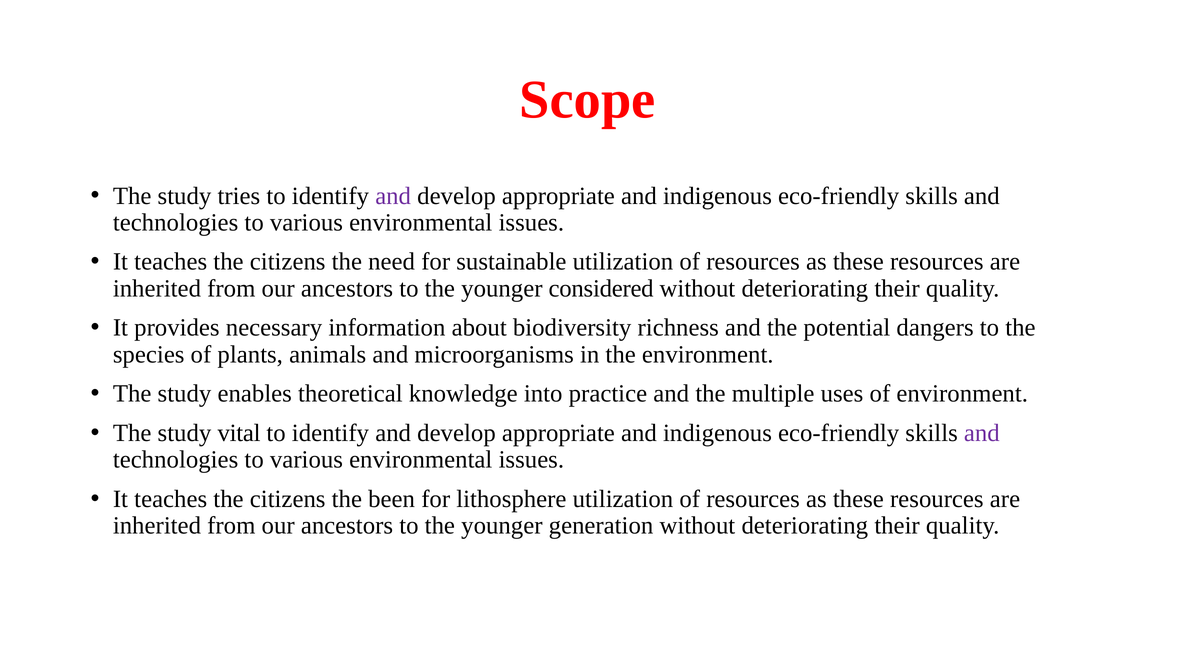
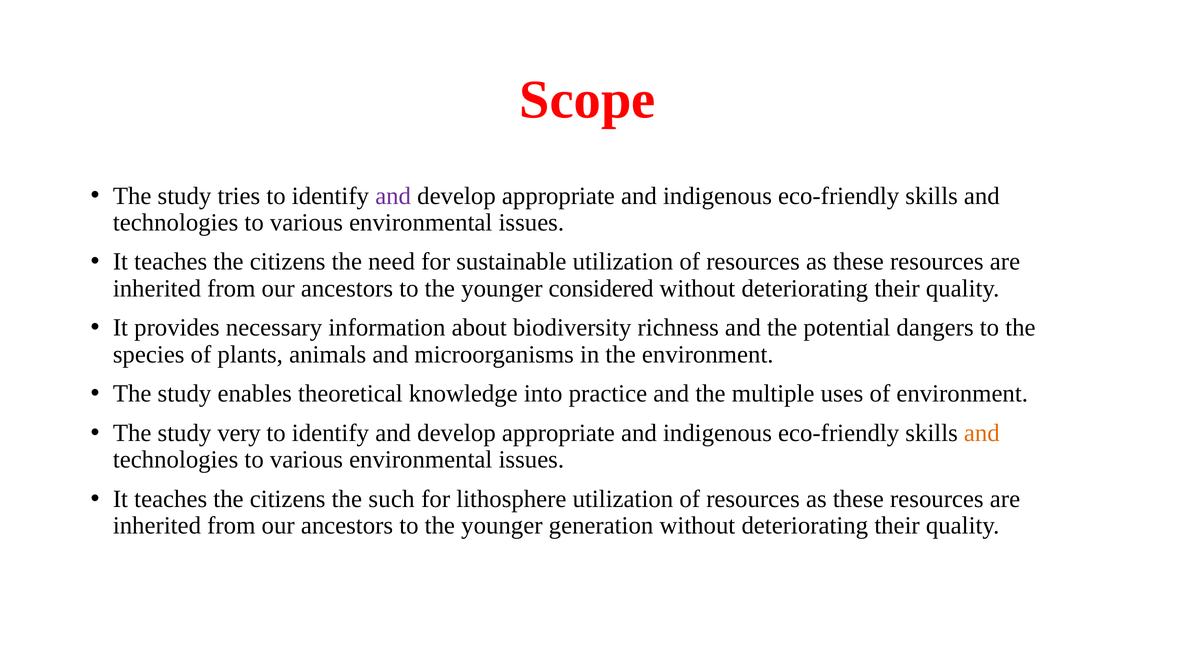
vital: vital -> very
and at (982, 433) colour: purple -> orange
been: been -> such
